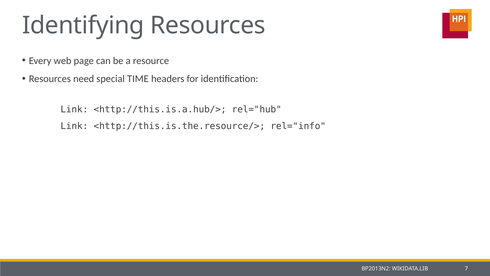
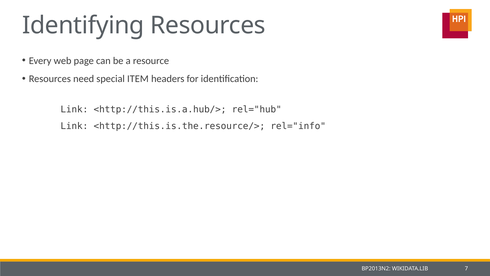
TIME: TIME -> ITEM
